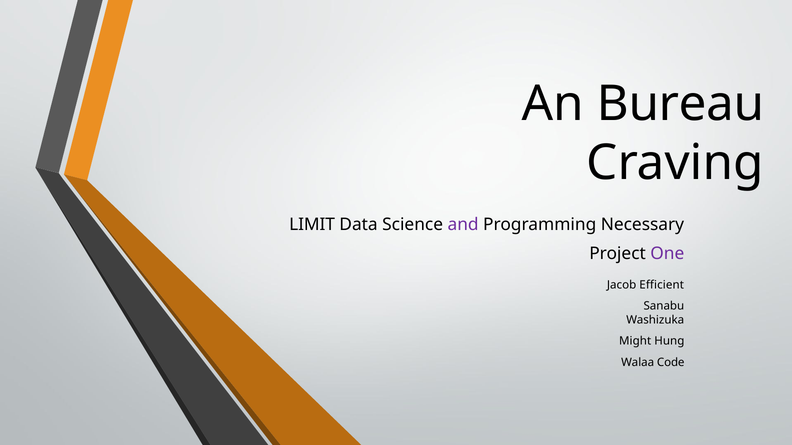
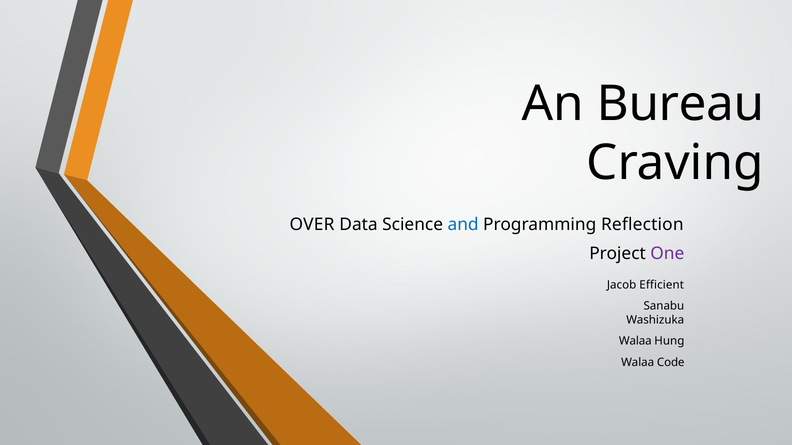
LIMIT: LIMIT -> OVER
and colour: purple -> blue
Necessary: Necessary -> Reflection
Might at (635, 341): Might -> Walaa
